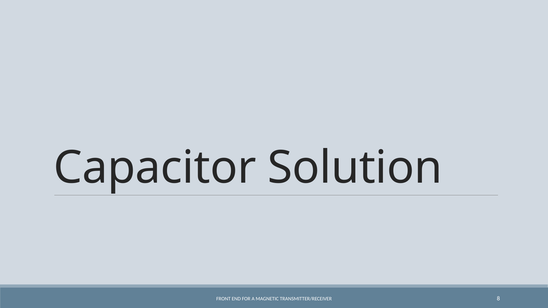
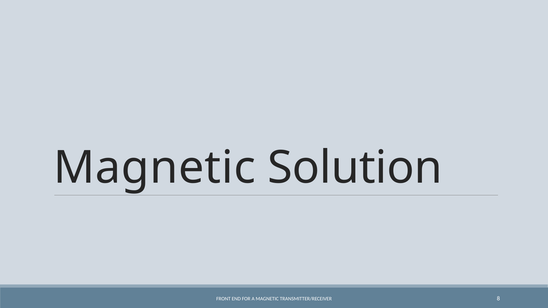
Capacitor at (155, 168): Capacitor -> Magnetic
